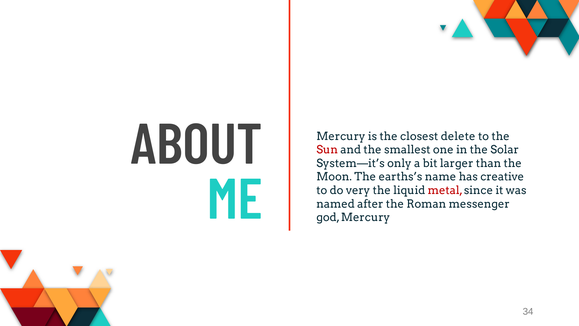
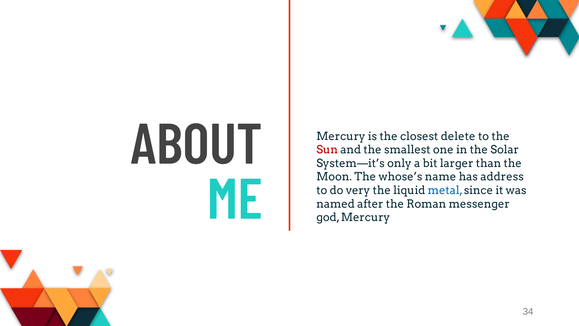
earths’s: earths’s -> whose’s
creative: creative -> address
metal colour: red -> blue
